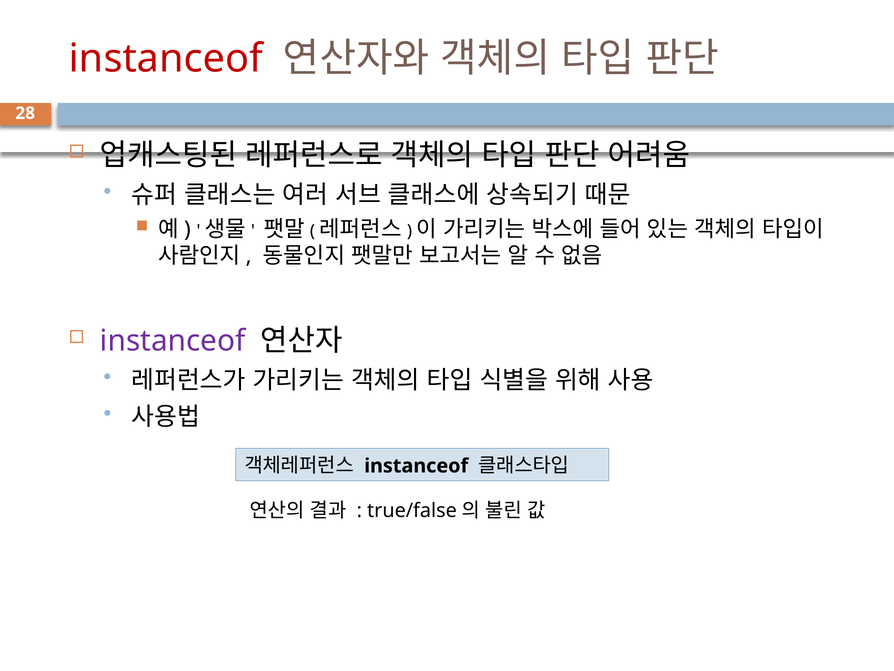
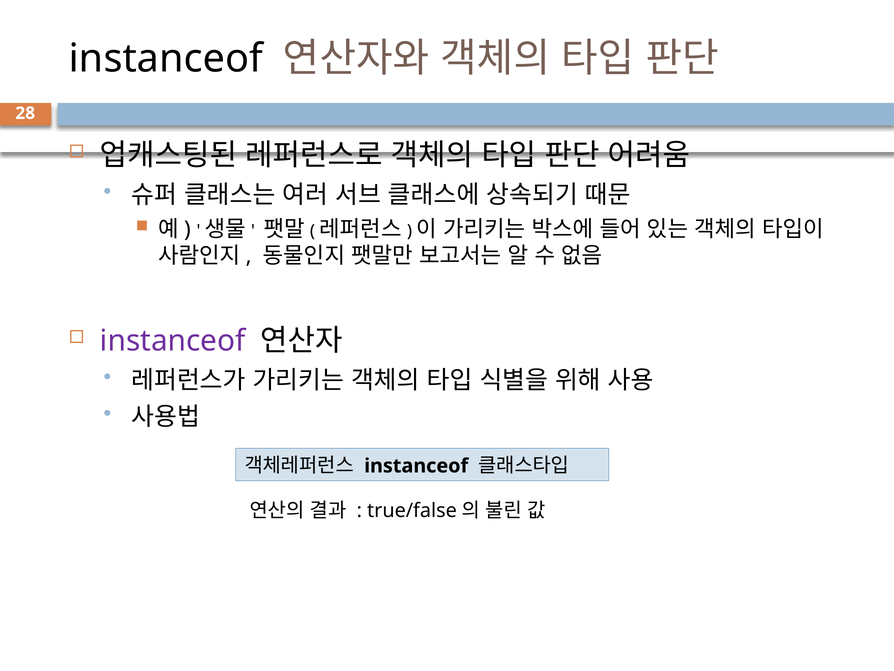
instanceof at (166, 58) colour: red -> black
